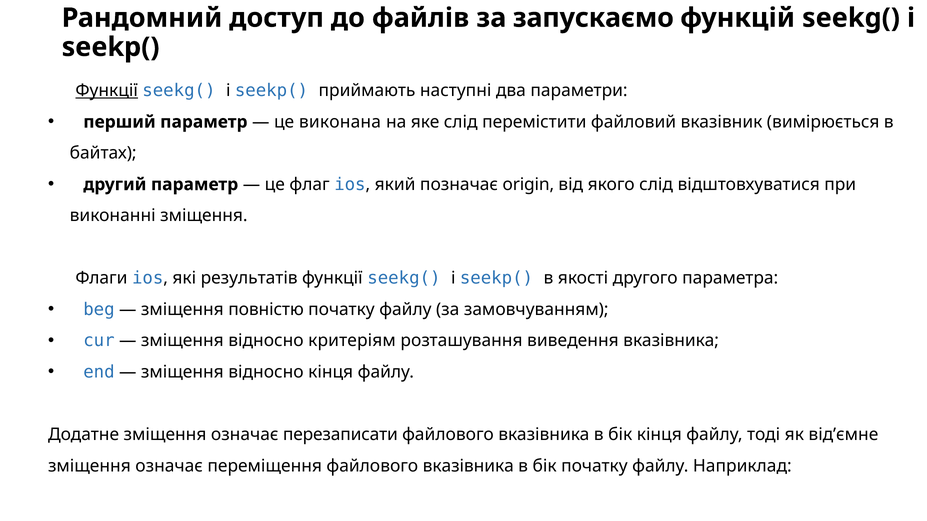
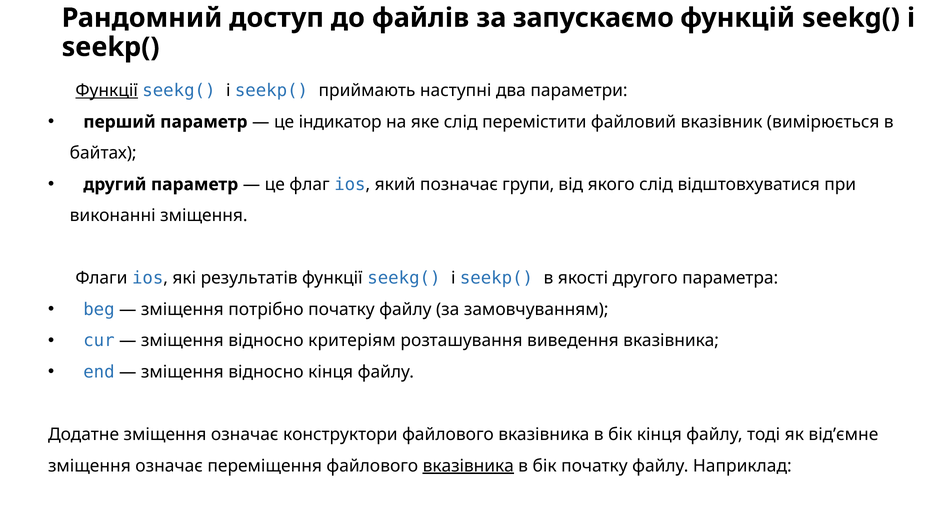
виконана: виконана -> індикатор
origin: origin -> групи
повністю: повністю -> потрібно
перезаписати: перезаписати -> конструктори
вказівника at (468, 466) underline: none -> present
